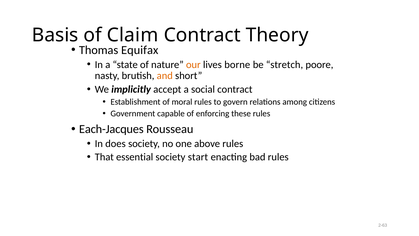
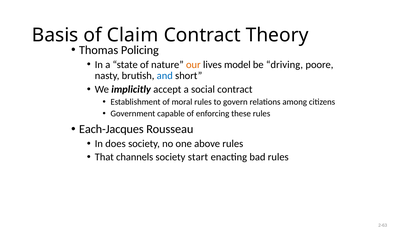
Equifax: Equifax -> Policing
borne: borne -> model
stretch: stretch -> driving
and colour: orange -> blue
essential: essential -> channels
